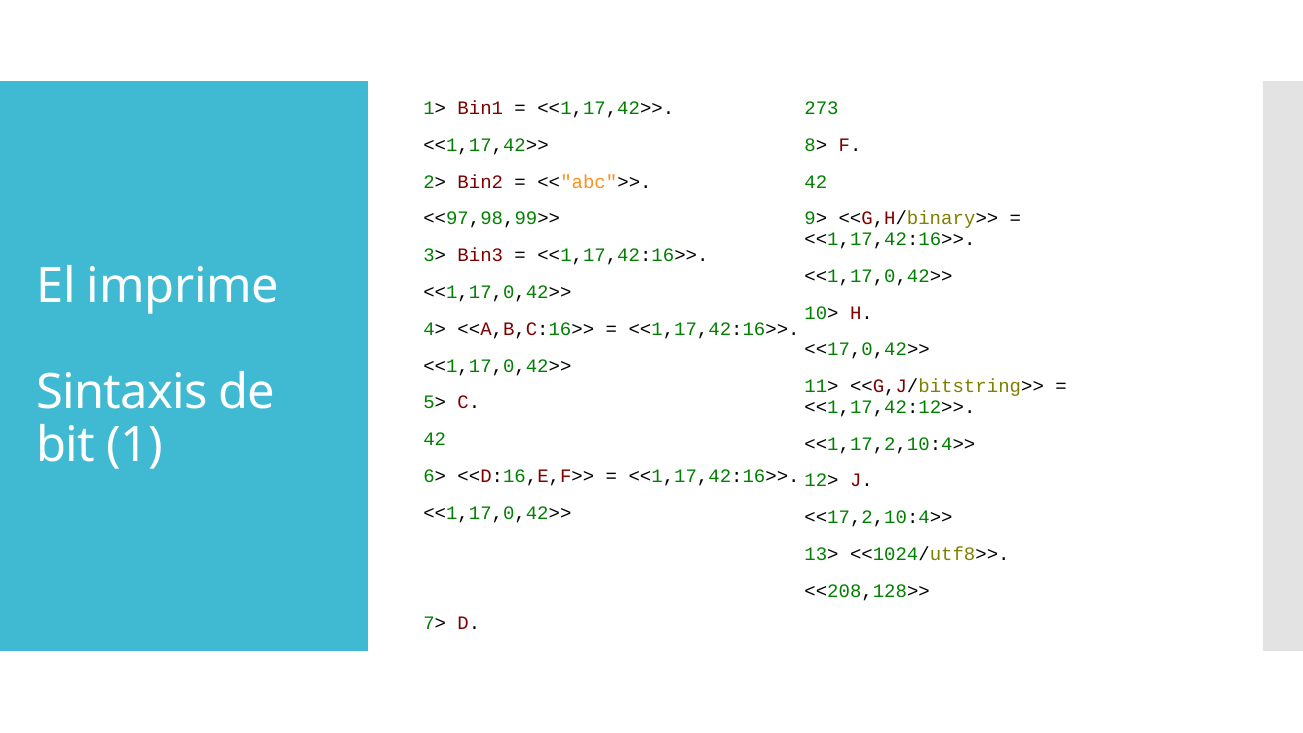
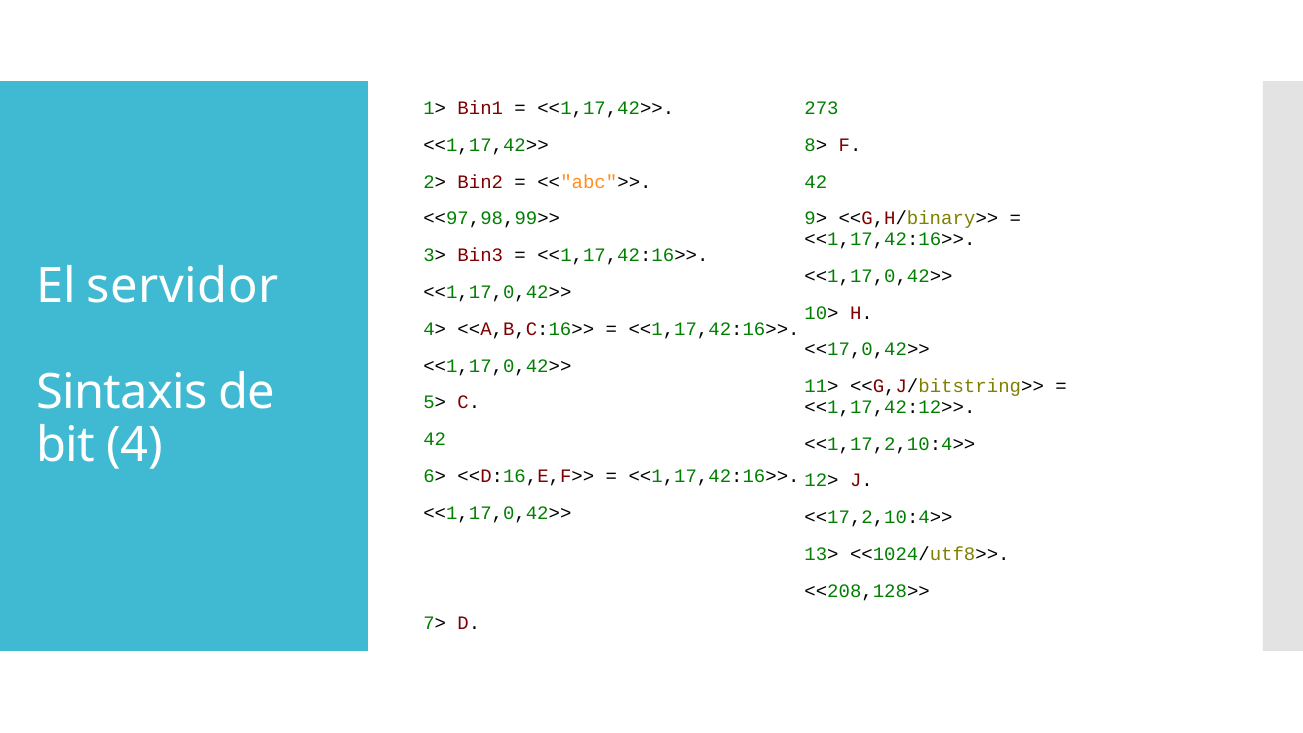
imprime: imprime -> servidor
1: 1 -> 4
